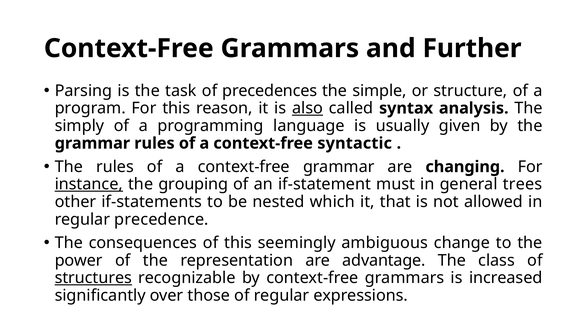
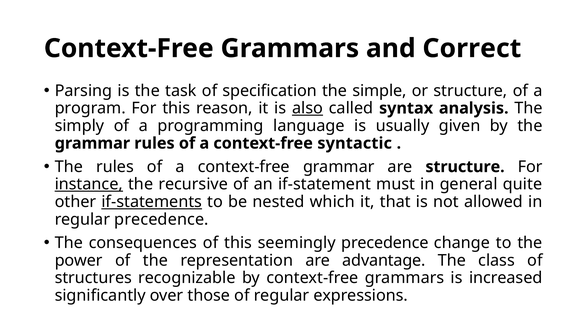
Further: Further -> Correct
precedences: precedences -> specification
are changing: changing -> structure
grouping: grouping -> recursive
trees: trees -> quite
if-statements underline: none -> present
seemingly ambiguous: ambiguous -> precedence
structures underline: present -> none
